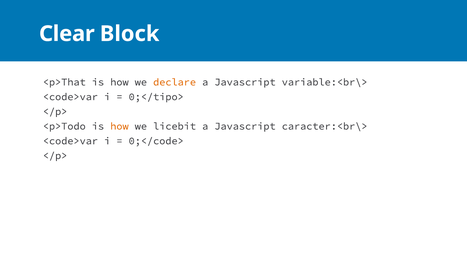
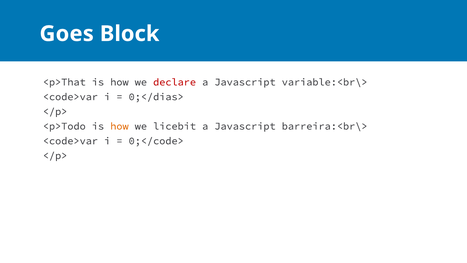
Clear: Clear -> Goes
declare colour: orange -> red
0;</tipo>: 0;</tipo> -> 0;</dias>
caracter:<br\>: caracter:<br\> -> barreira:<br\>
